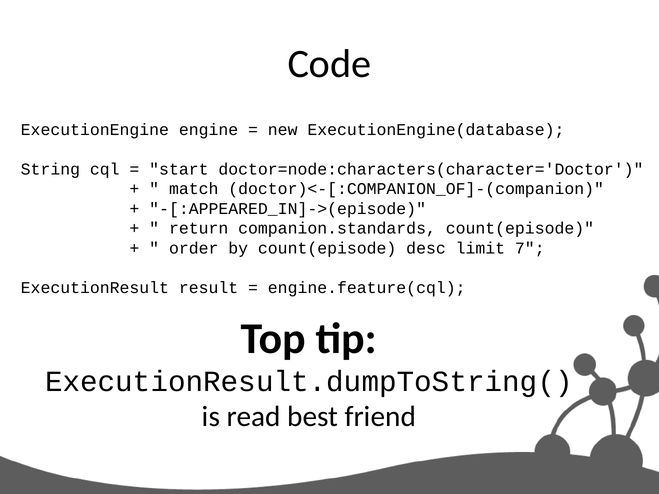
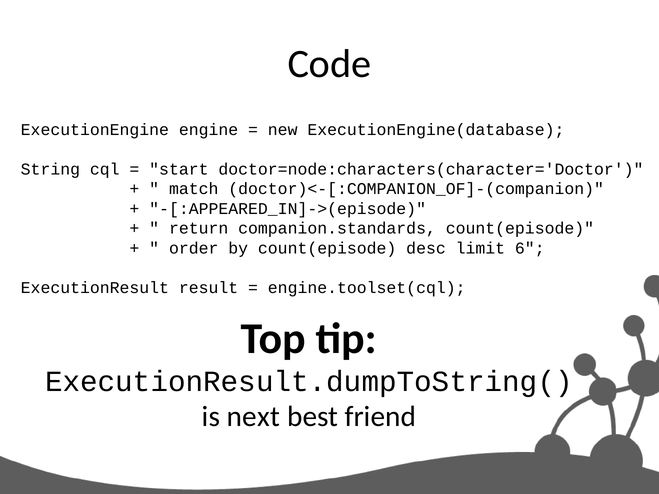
7: 7 -> 6
engine.feature(cql: engine.feature(cql -> engine.toolset(cql
read: read -> next
